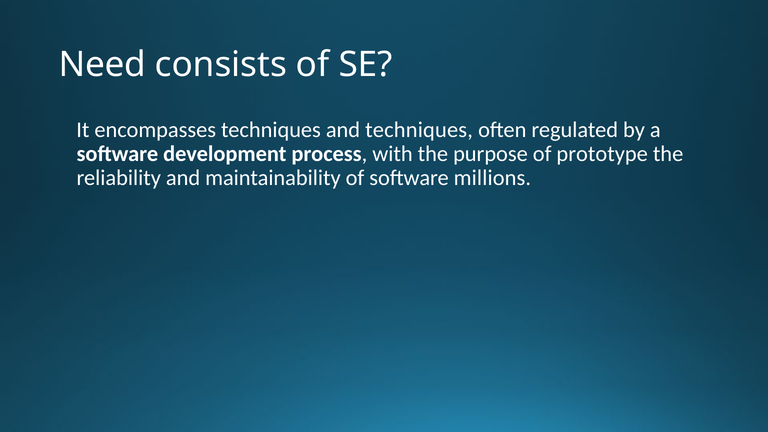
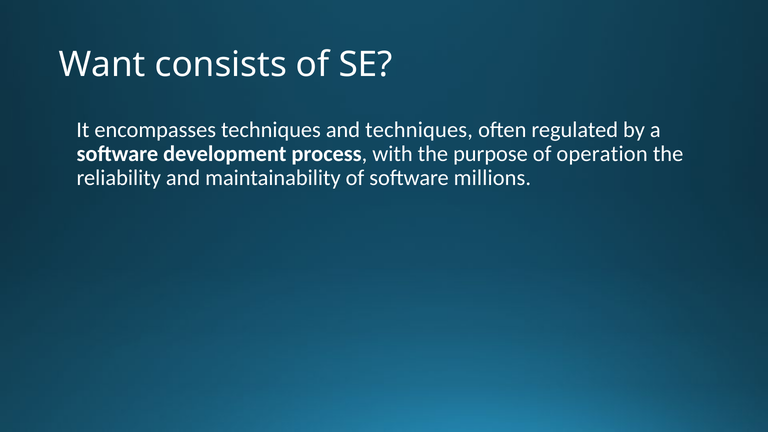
Need: Need -> Want
prototype: prototype -> operation
